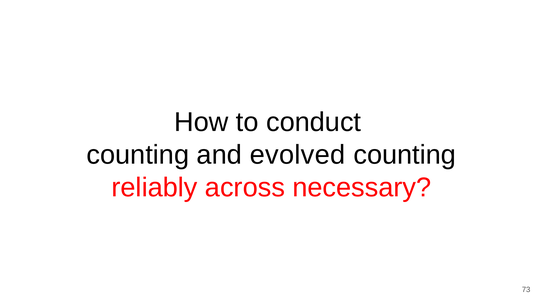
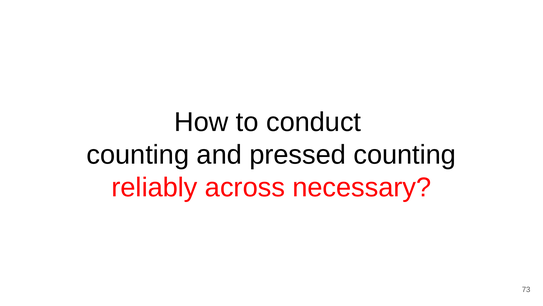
evolved: evolved -> pressed
